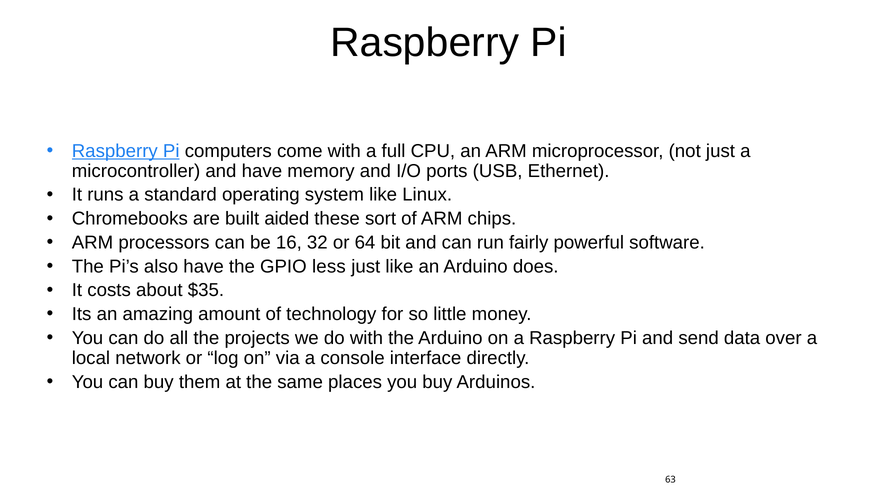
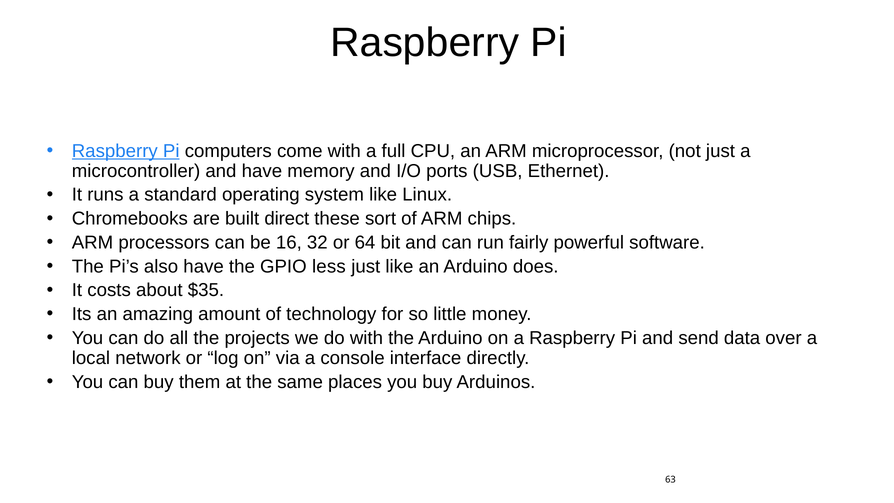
aided: aided -> direct
